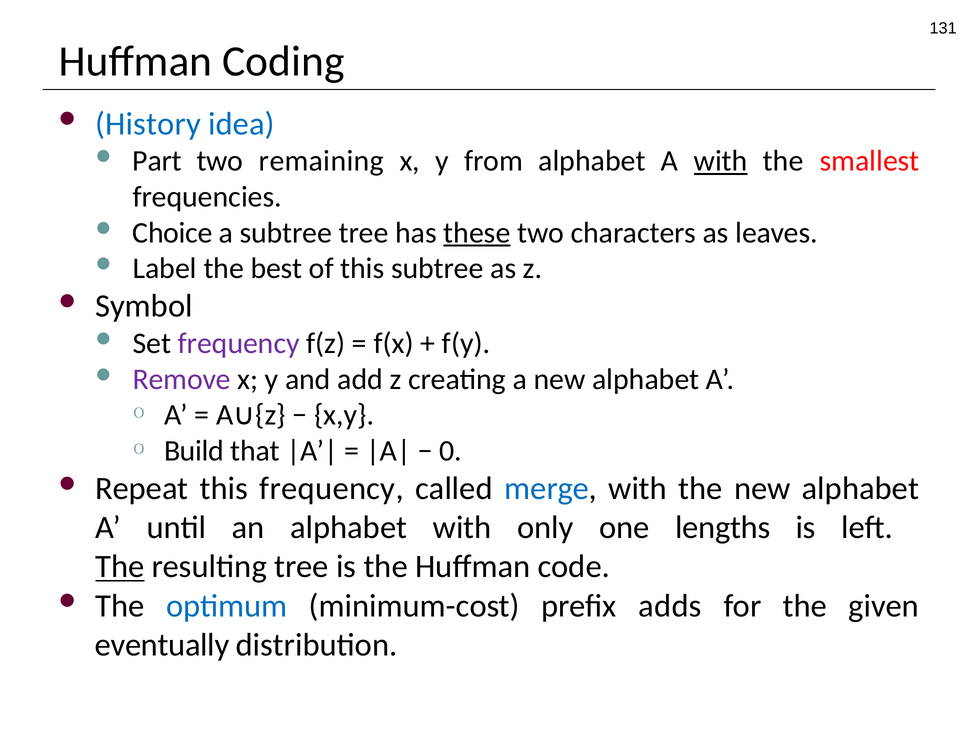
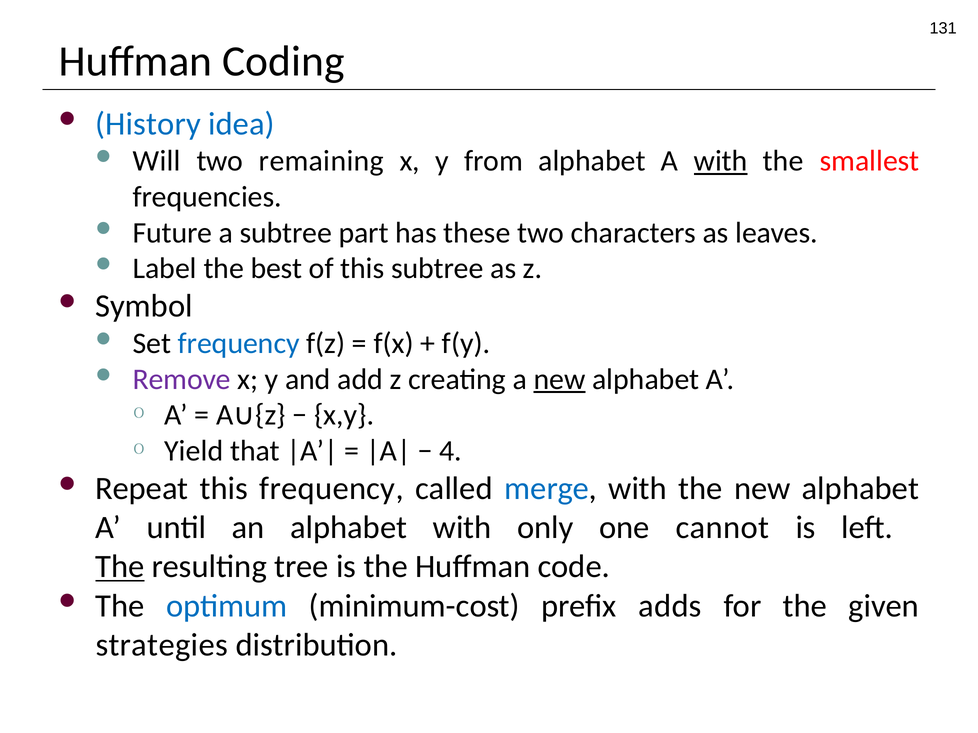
Part: Part -> Will
Choice: Choice -> Future
subtree tree: tree -> part
these underline: present -> none
frequency at (239, 344) colour: purple -> blue
new at (560, 379) underline: none -> present
Build: Build -> Yield
0: 0 -> 4
lengths: lengths -> cannot
eventually: eventually -> strategies
